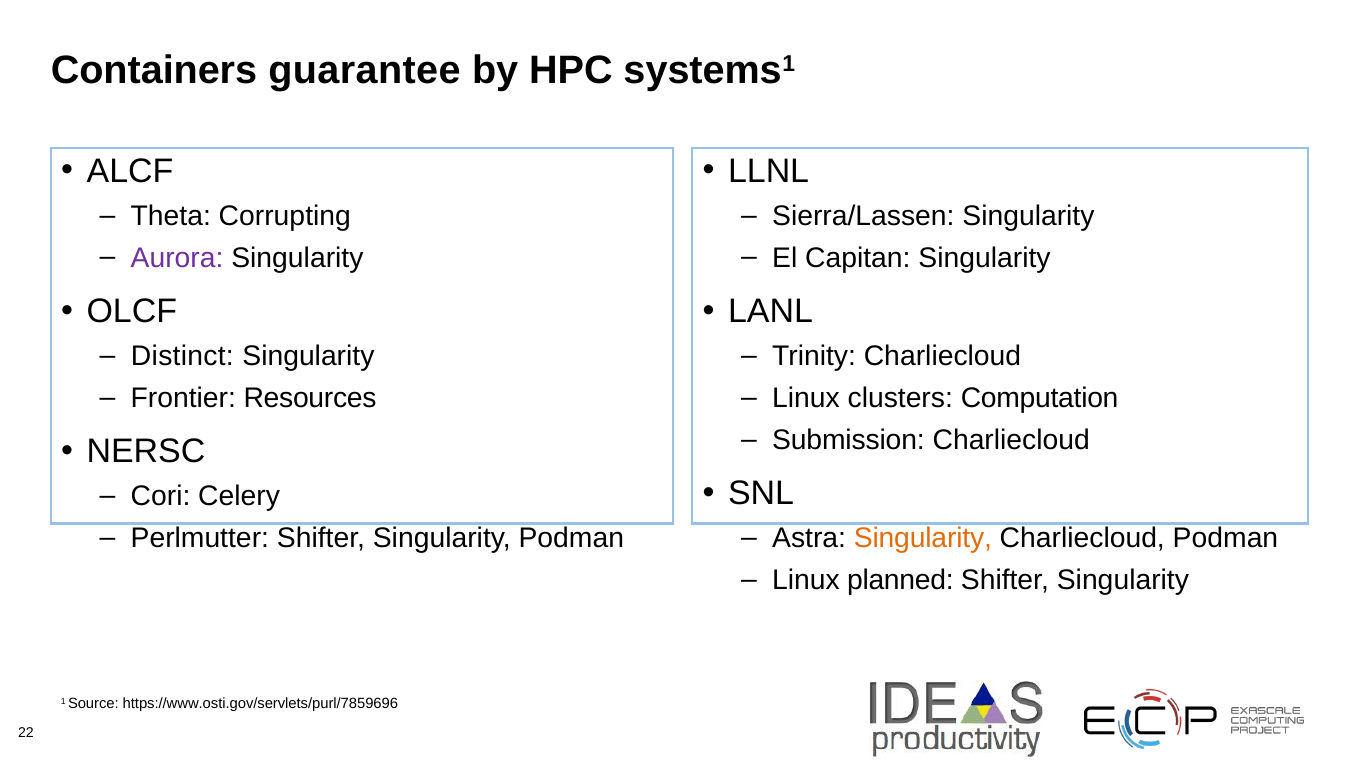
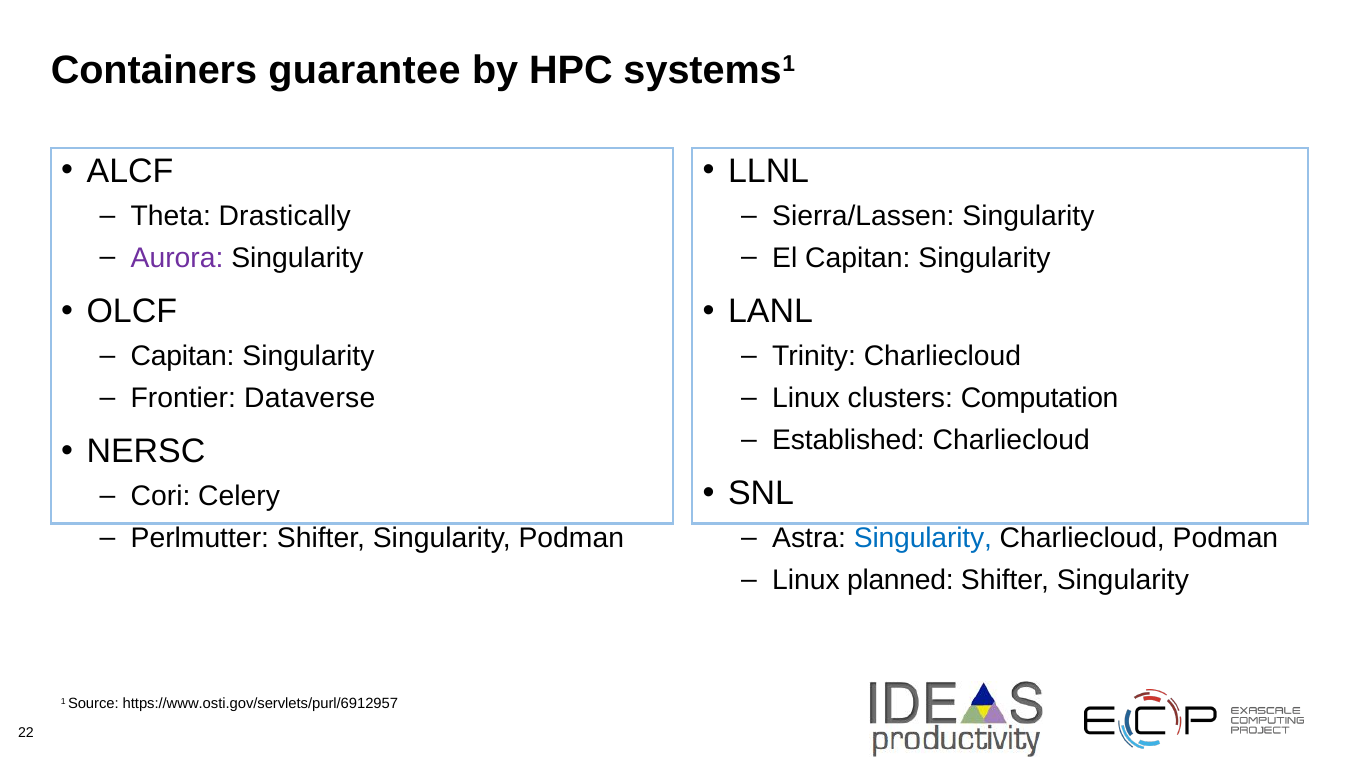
Corrupting: Corrupting -> Drastically
Distinct at (182, 356): Distinct -> Capitan
Resources: Resources -> Dataverse
Submission: Submission -> Established
Singularity at (923, 538) colour: orange -> blue
https://www.osti.gov/servlets/purl/7859696: https://www.osti.gov/servlets/purl/7859696 -> https://www.osti.gov/servlets/purl/6912957
